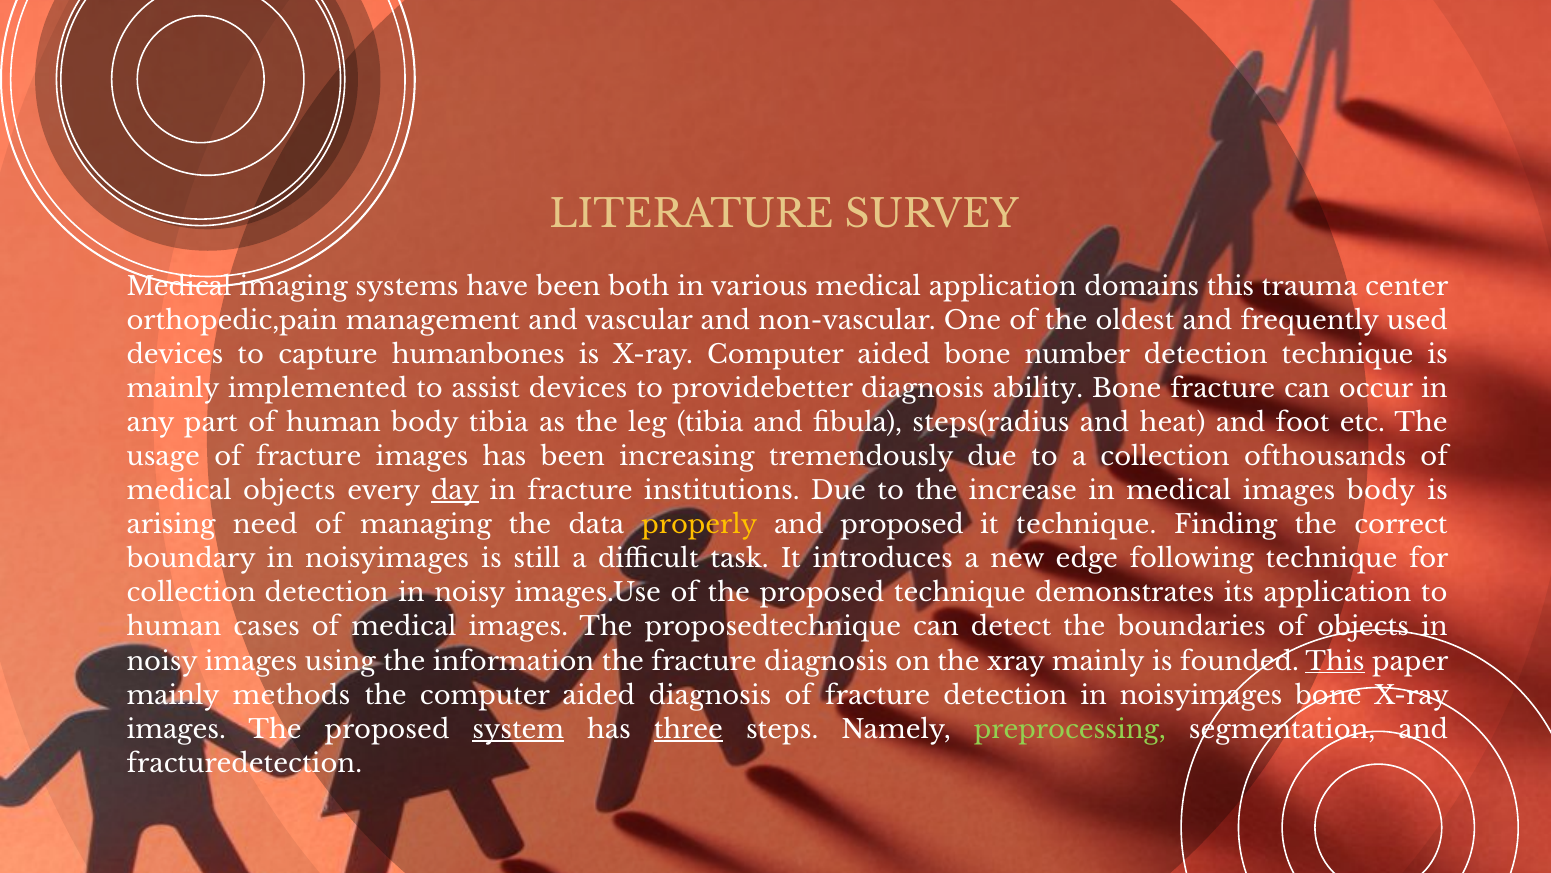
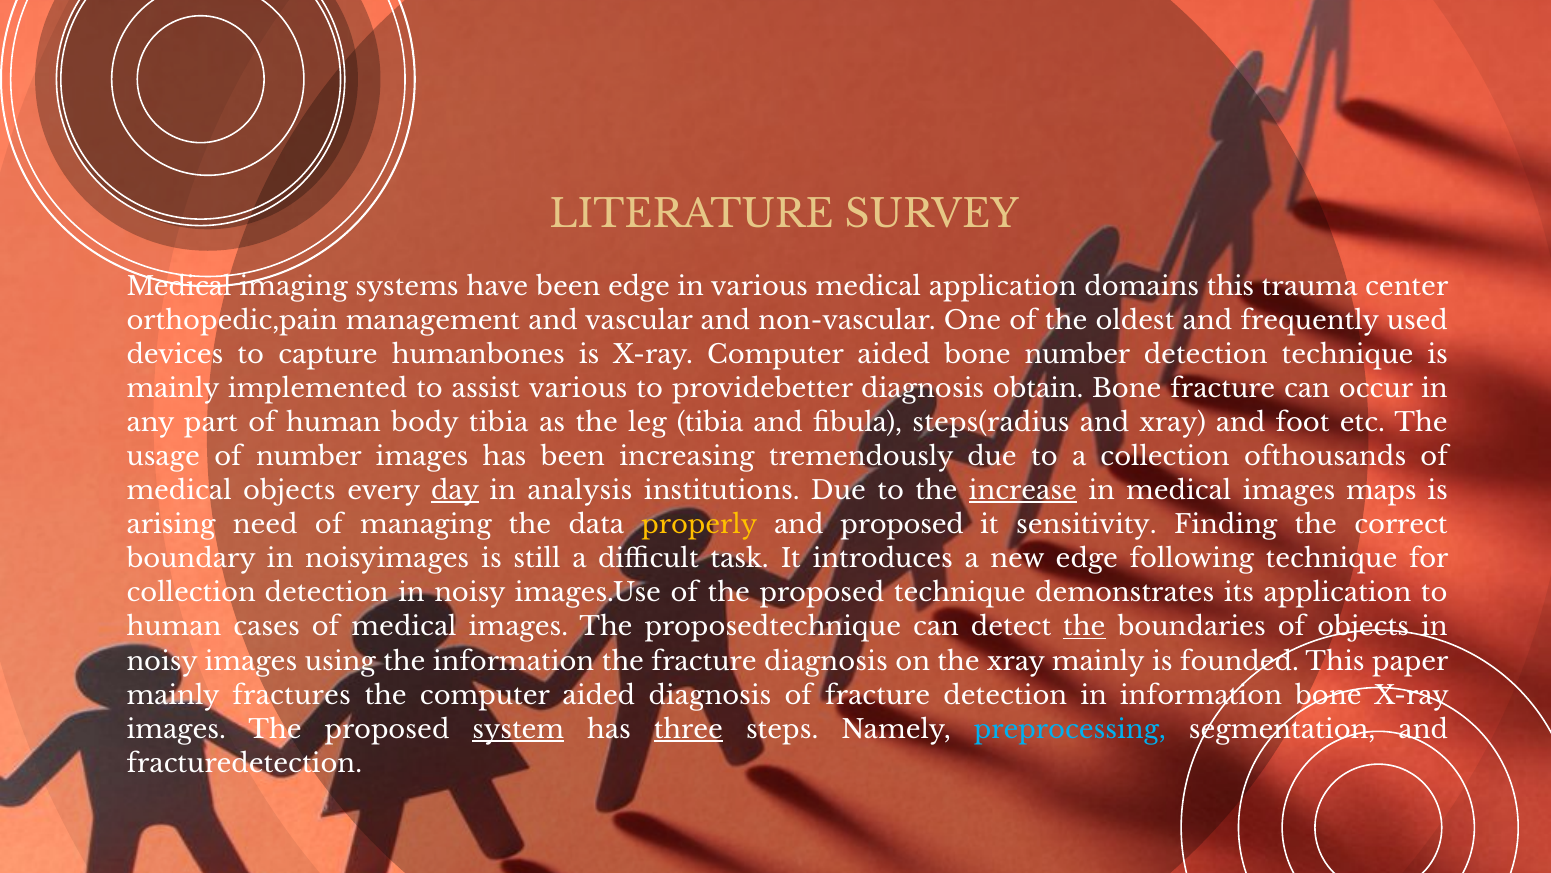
been both: both -> edge
assist devices: devices -> various
ability: ability -> obtain
and heat: heat -> xray
usage of fracture: fracture -> number
in fracture: fracture -> analysis
increase underline: none -> present
images body: body -> maps
it technique: technique -> sensitivity
the at (1084, 627) underline: none -> present
This at (1335, 661) underline: present -> none
methods: methods -> fractures
detection in noisyimages: noisyimages -> information
preprocessing colour: light green -> light blue
